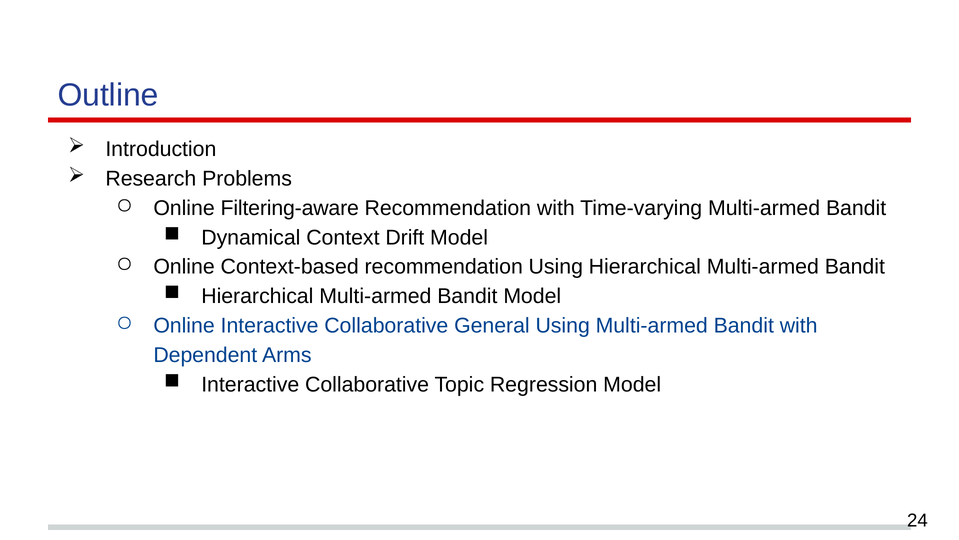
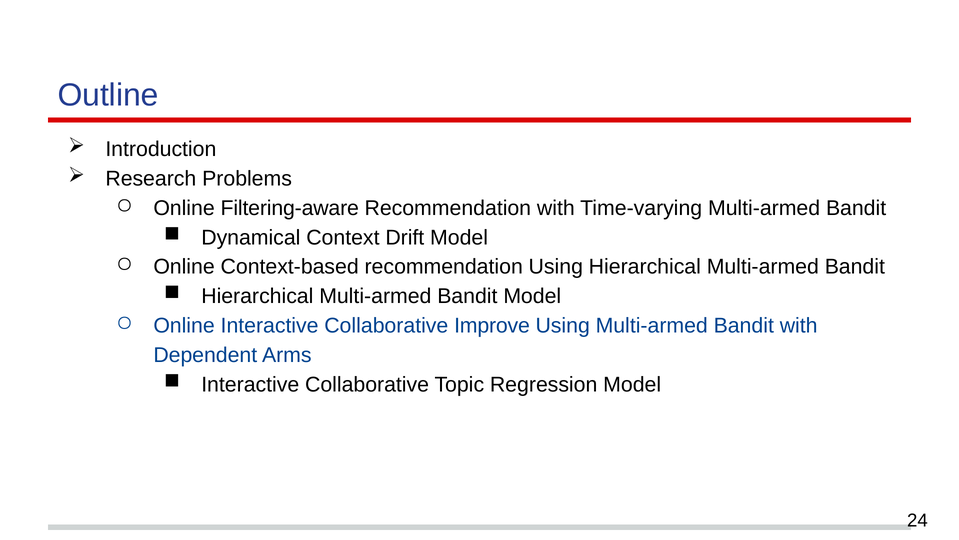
General: General -> Improve
